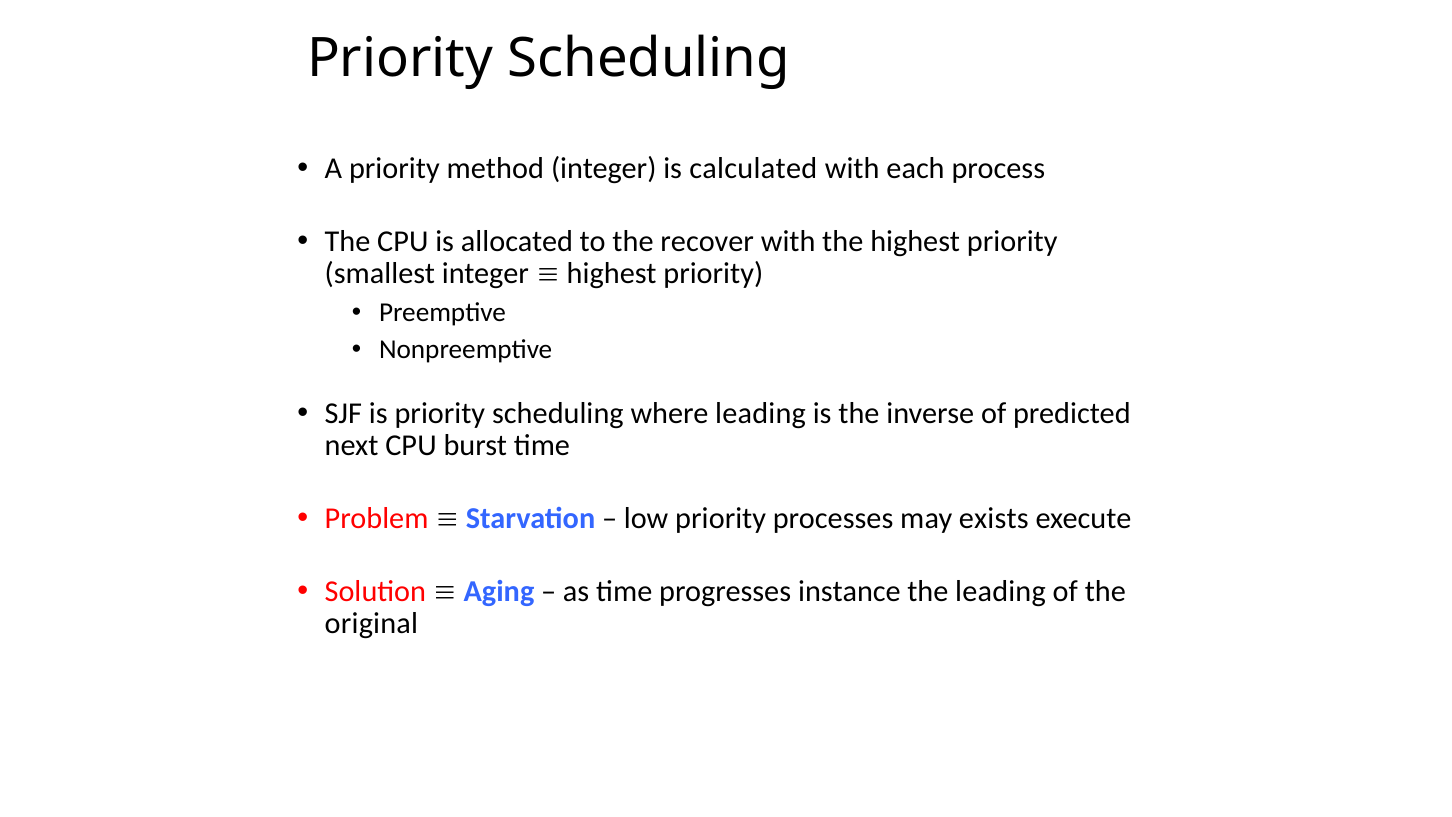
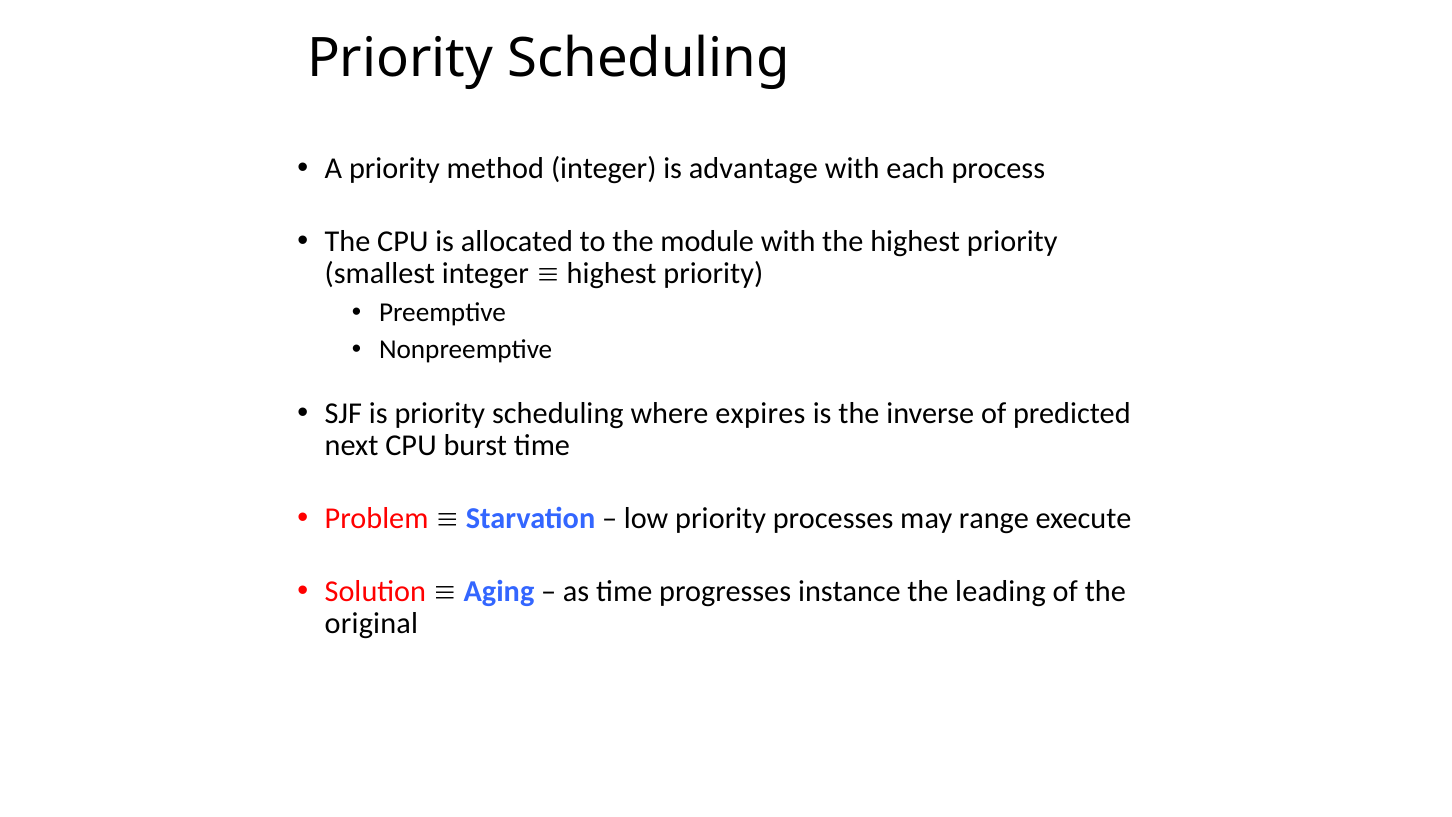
calculated: calculated -> advantage
recover: recover -> module
where leading: leading -> expires
exists: exists -> range
